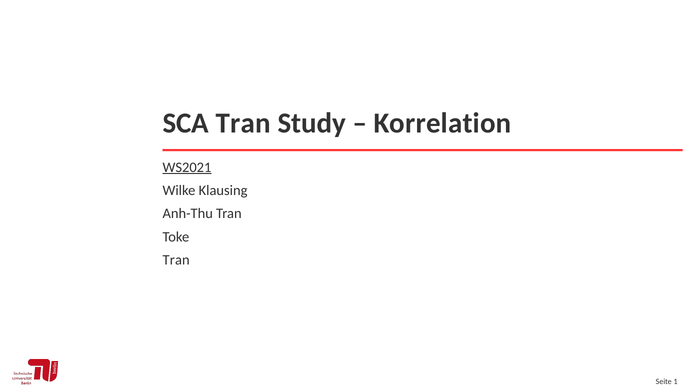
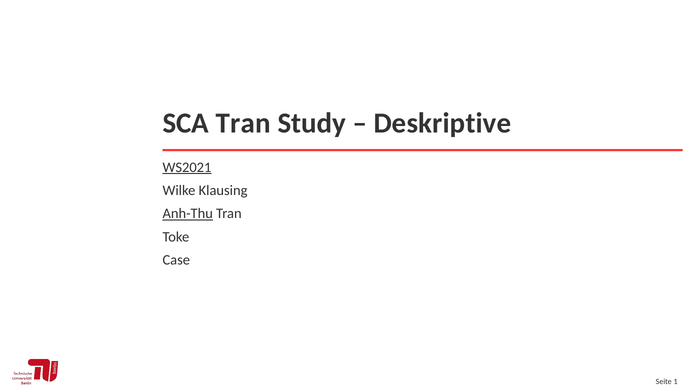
Korrelation: Korrelation -> Deskriptive
Anh-Thu underline: none -> present
Tran at (176, 260): Tran -> Case
